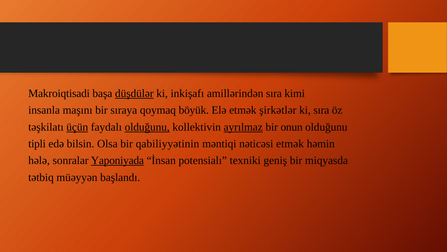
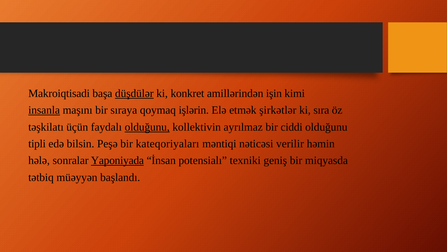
inkişafı: inkişafı -> konkret
amillərindən sıra: sıra -> işin
insanla underline: none -> present
böyük: böyük -> işlərin
üçün underline: present -> none
ayrılmaz underline: present -> none
onun: onun -> ciddi
Olsa: Olsa -> Peşə
qabiliyyətinin: qabiliyyətinin -> kateqoriyaları
nəticəsi etmək: etmək -> verilir
